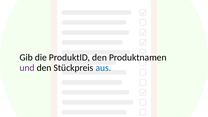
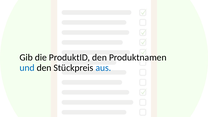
und colour: purple -> blue
